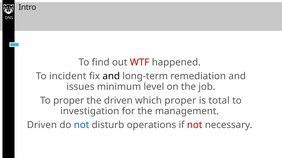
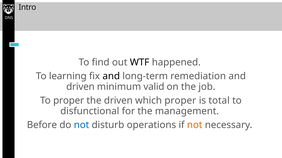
WTF colour: red -> black
incident: incident -> learning
issues at (80, 87): issues -> driven
level: level -> valid
investigation: investigation -> disfunctional
Driven at (42, 125): Driven -> Before
not at (195, 125) colour: red -> orange
